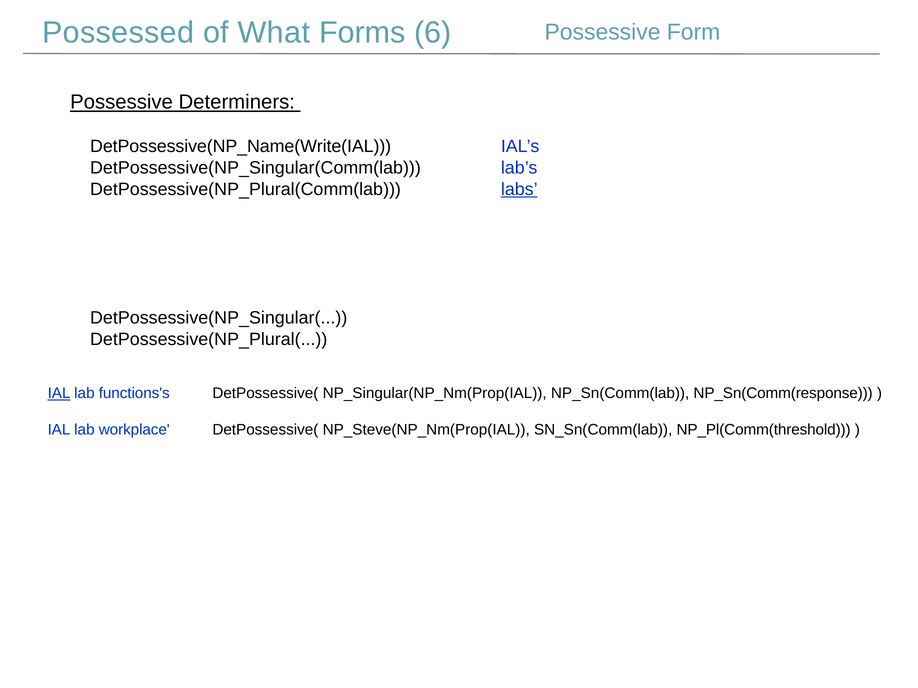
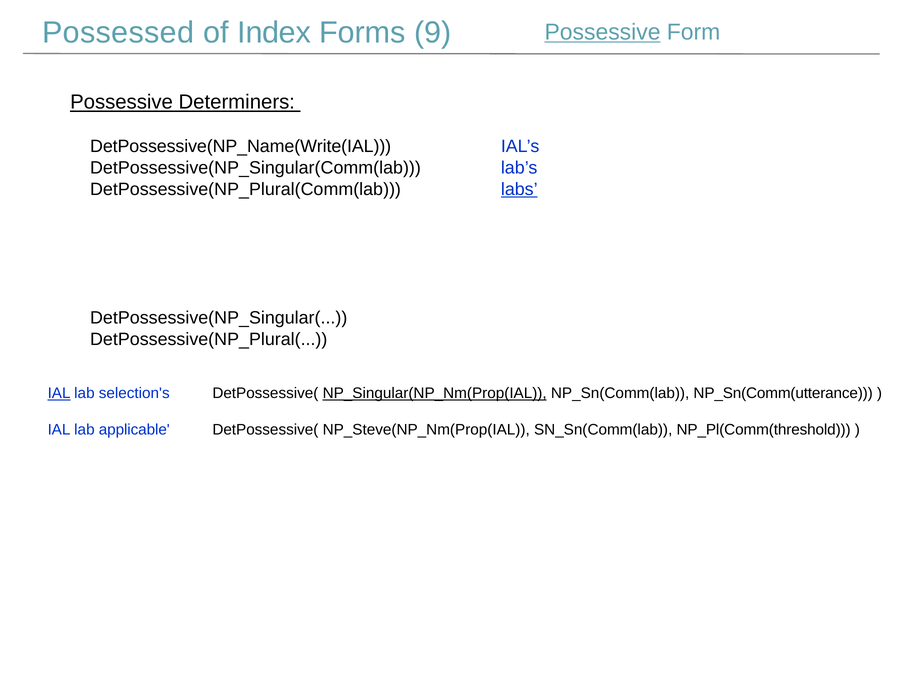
What: What -> Index
6: 6 -> 9
Possessive at (603, 32) underline: none -> present
functions's: functions's -> selection's
NP_Singular(NP_Nm(Prop(IAL underline: none -> present
NP_Sn(Comm(response: NP_Sn(Comm(response -> NP_Sn(Comm(utterance
workplace: workplace -> applicable
